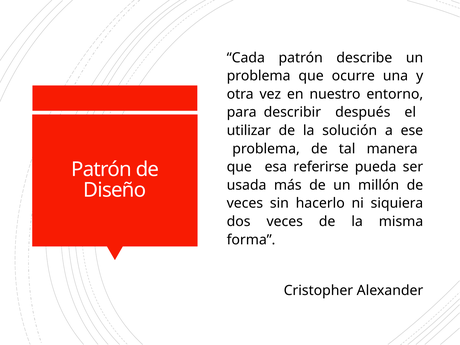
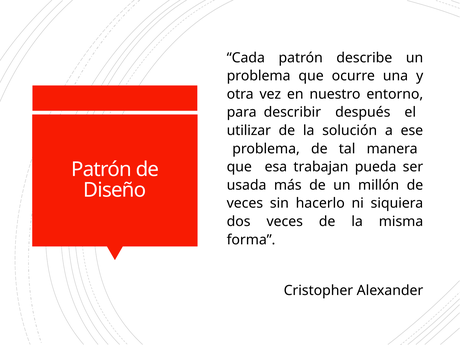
referirse: referirse -> trabajan
